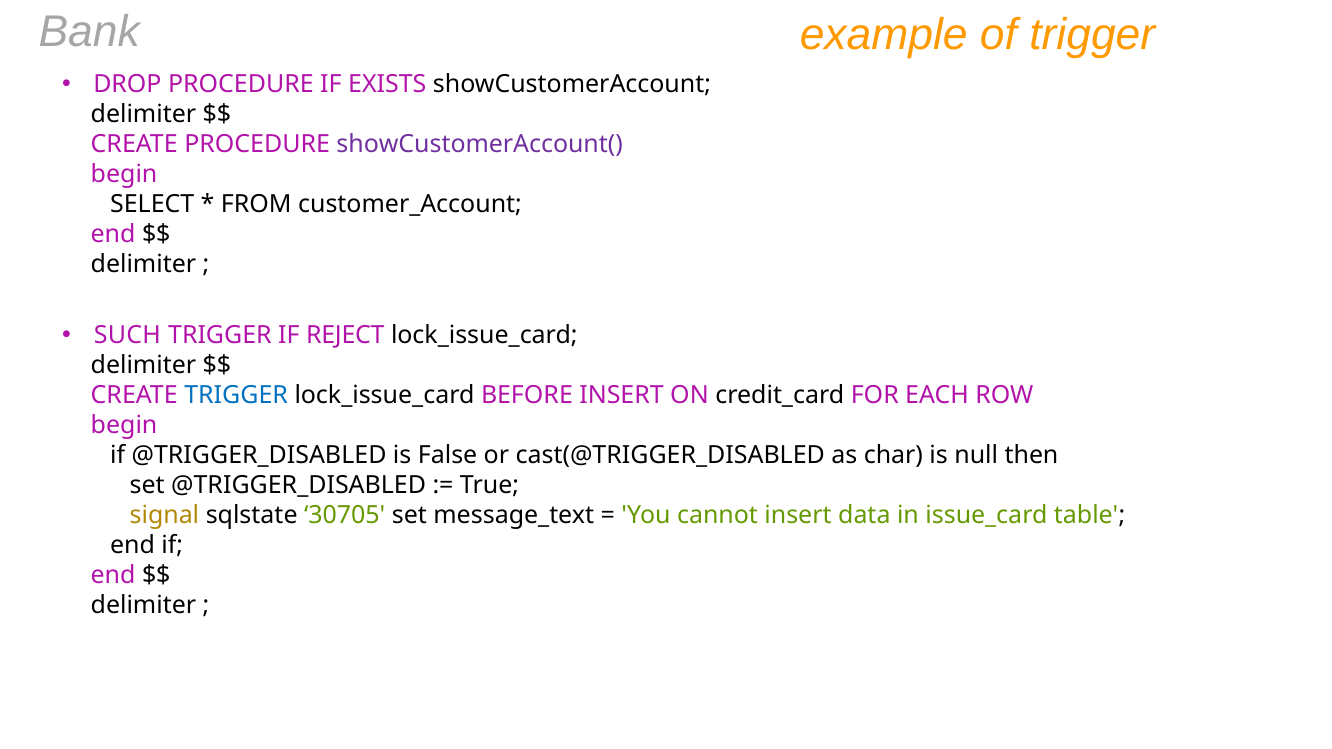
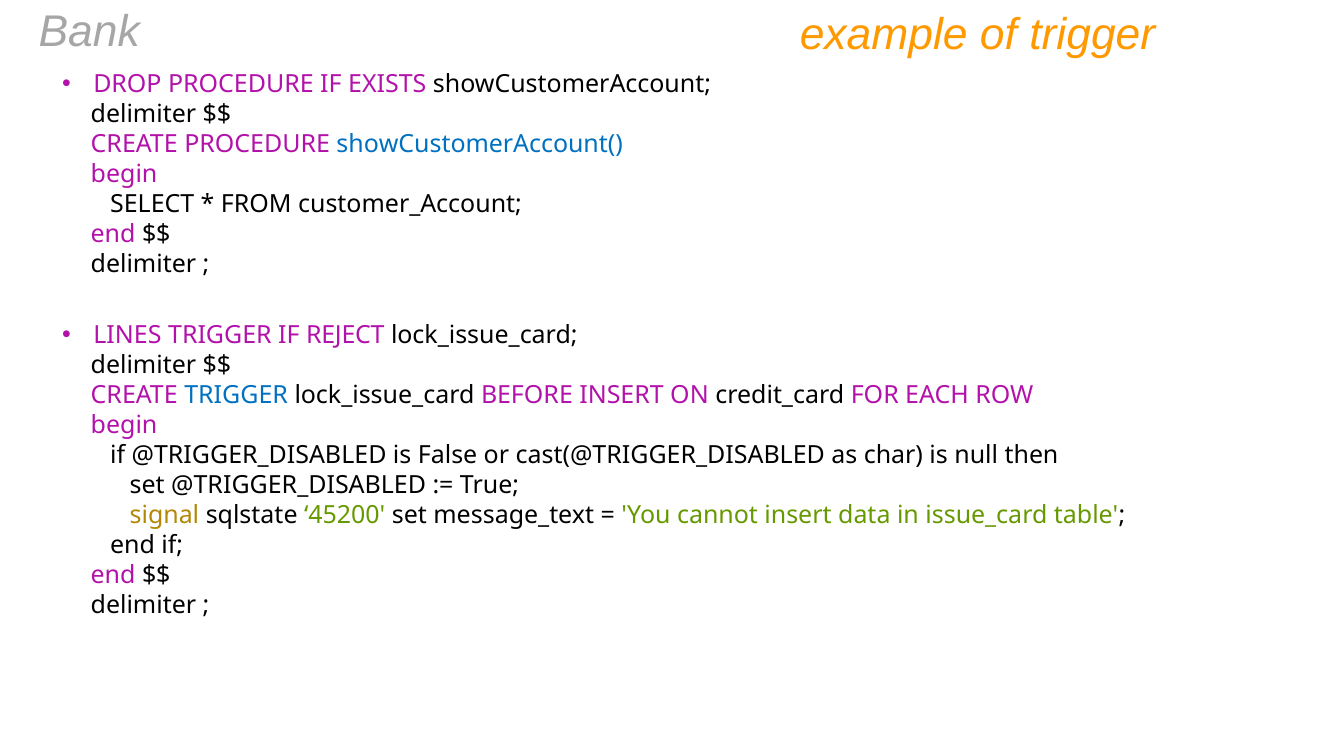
showCustomerAccount( colour: purple -> blue
SUCH: SUCH -> LINES
30705: 30705 -> 45200
